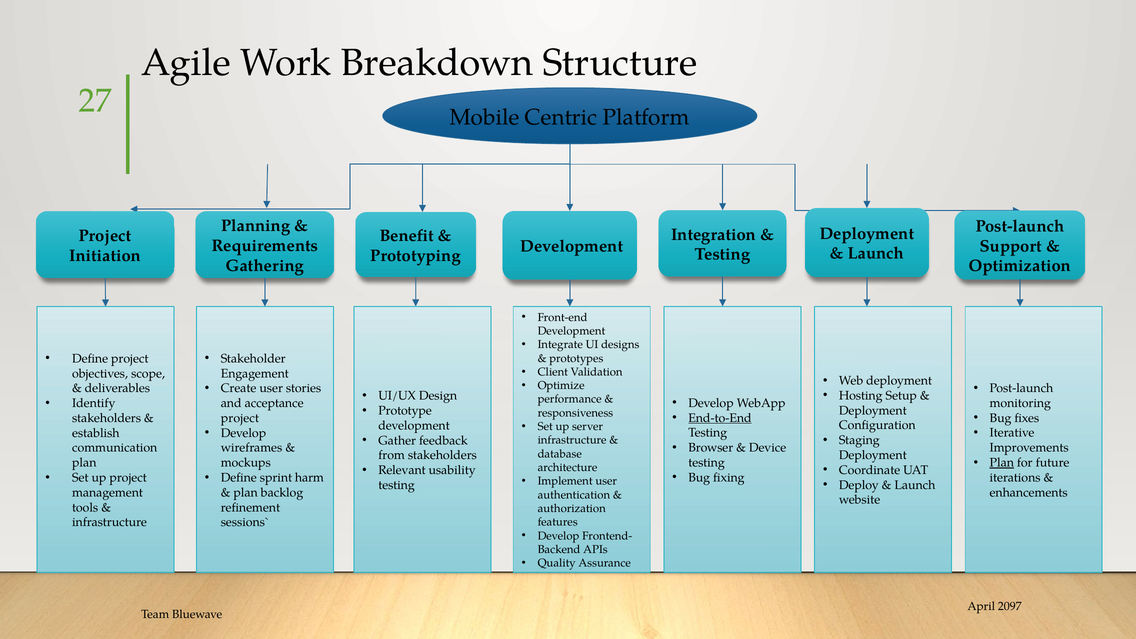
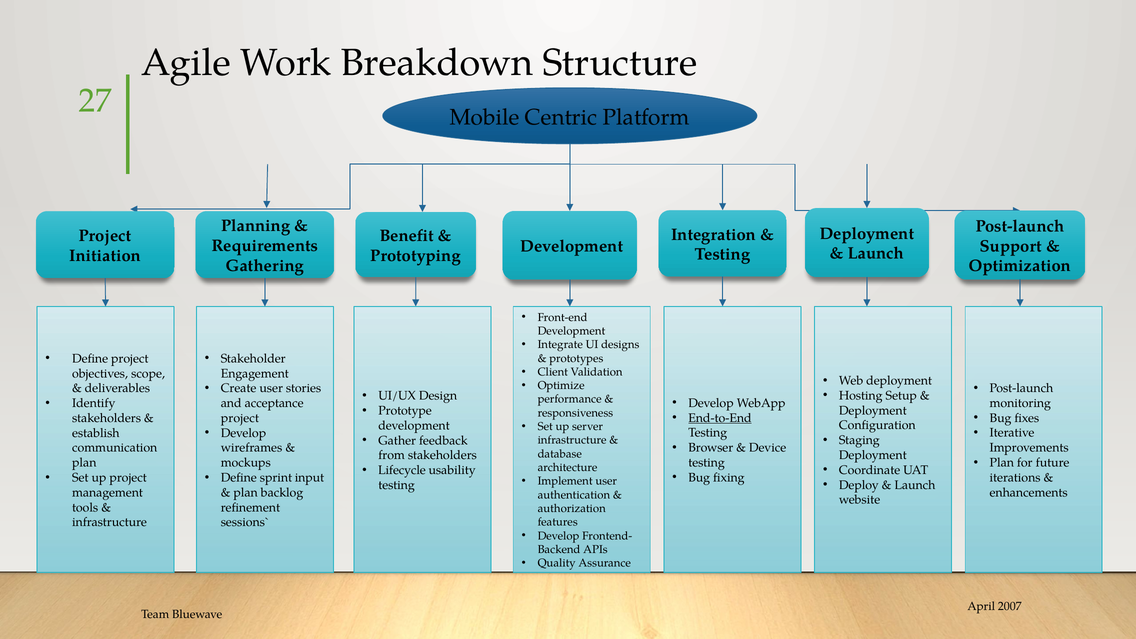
Plan at (1002, 463) underline: present -> none
Relevant: Relevant -> Lifecycle
harm: harm -> input
2097: 2097 -> 2007
